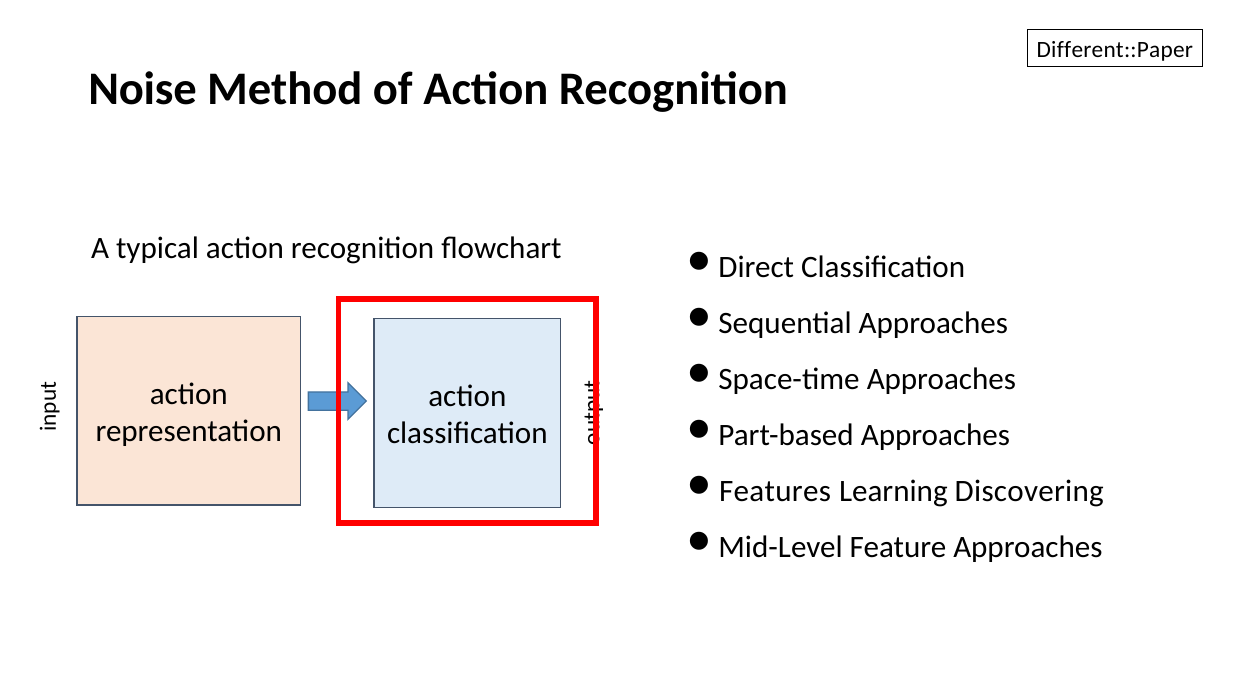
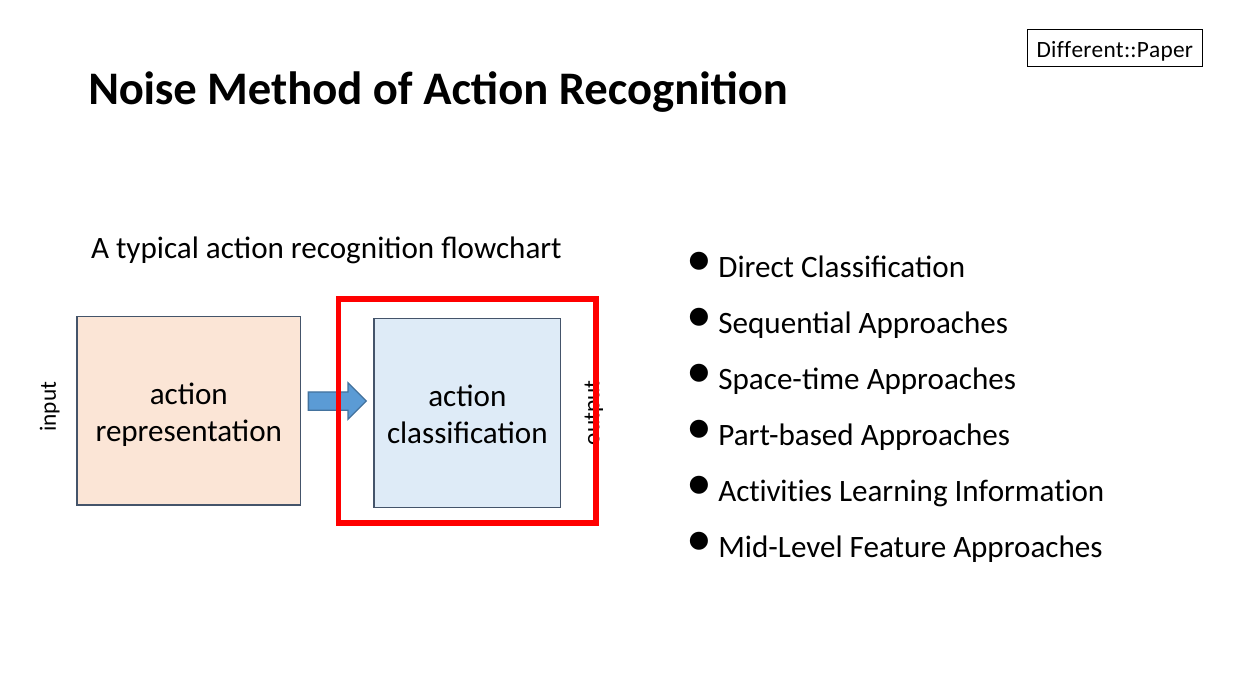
Features: Features -> Activities
Discovering: Discovering -> Information
